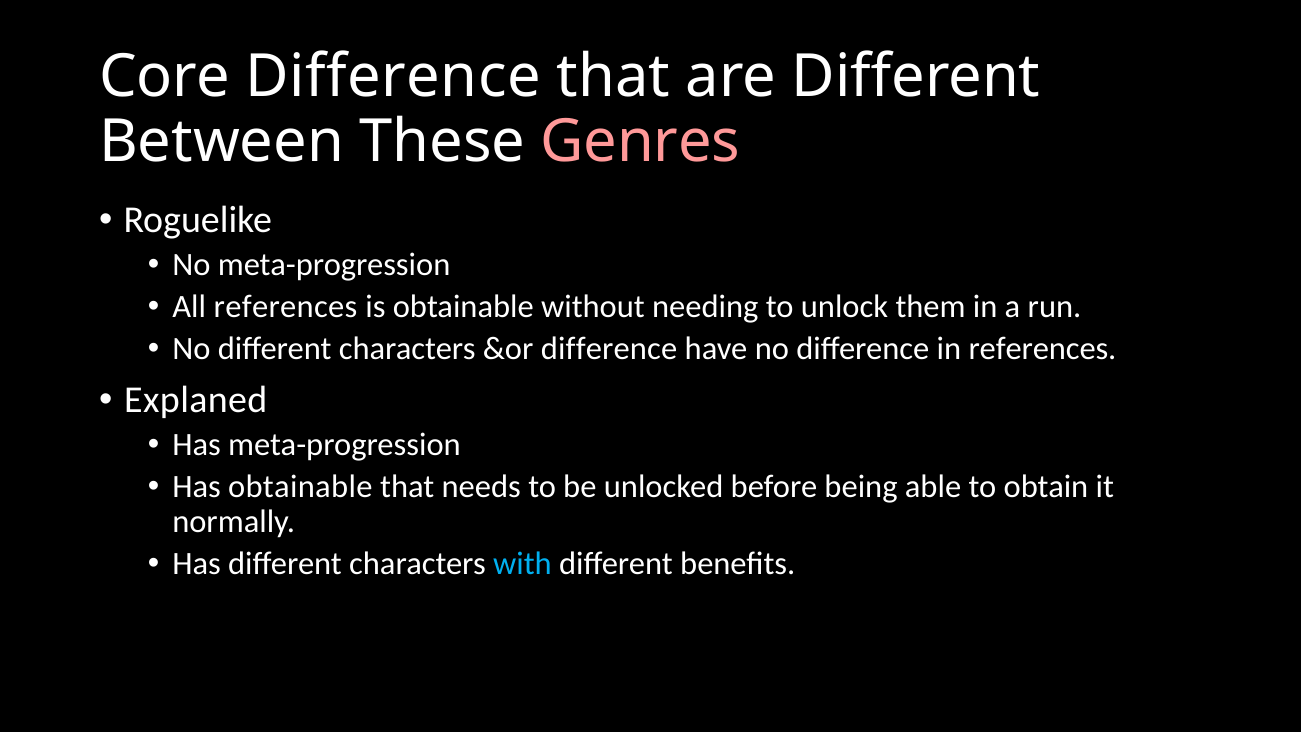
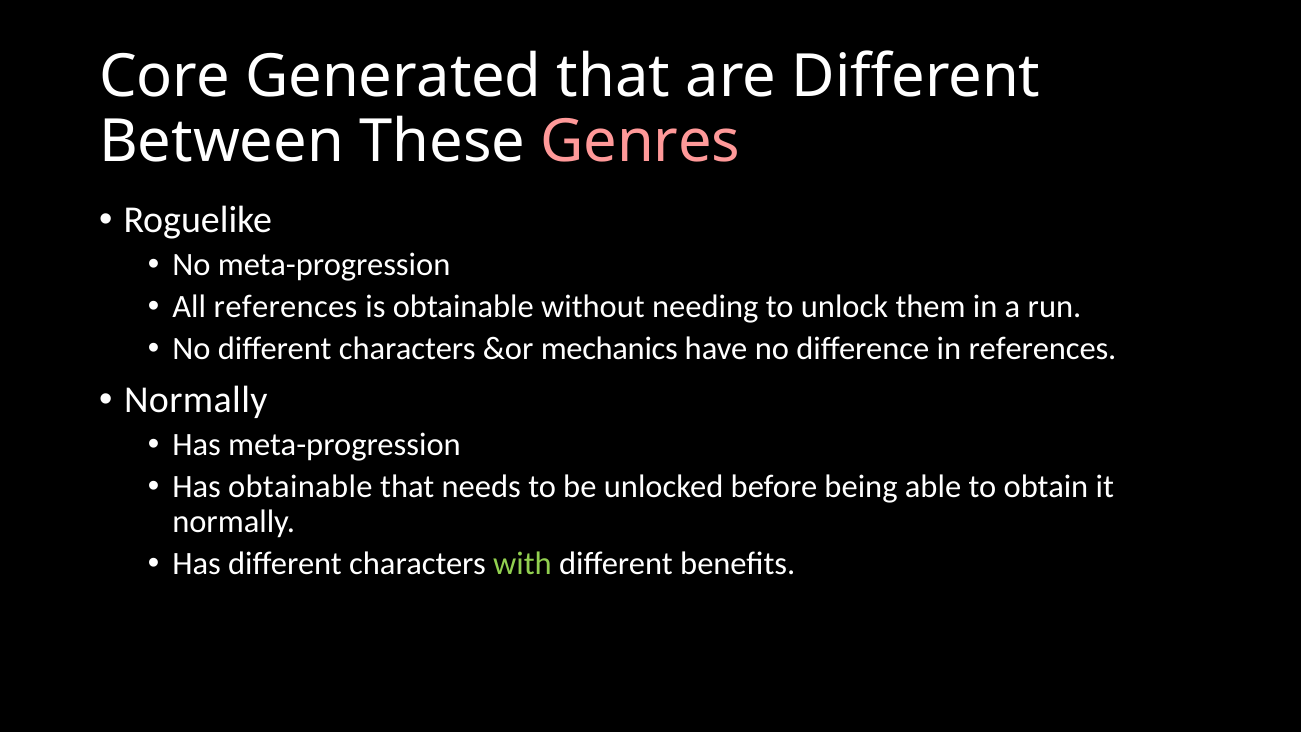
Core Difference: Difference -> Generated
&or difference: difference -> mechanics
Explaned at (196, 400): Explaned -> Normally
with colour: light blue -> light green
